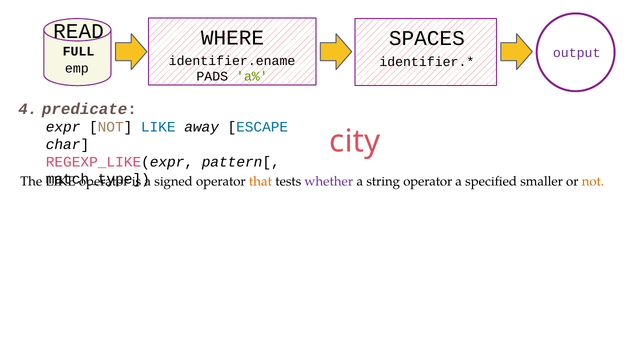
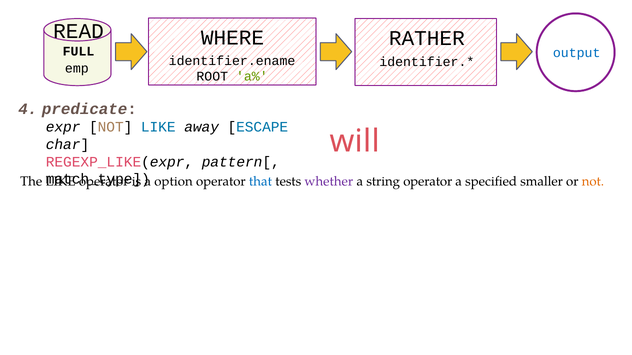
SPACES: SPACES -> RATHER
output colour: purple -> blue
PADS: PADS -> ROOT
city: city -> will
signed: signed -> option
that colour: orange -> blue
